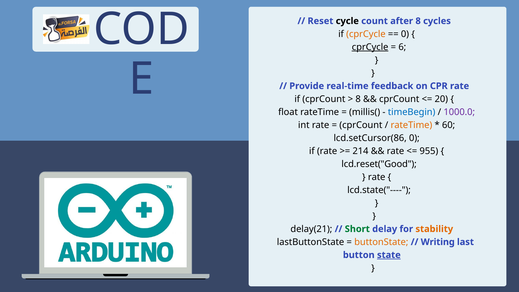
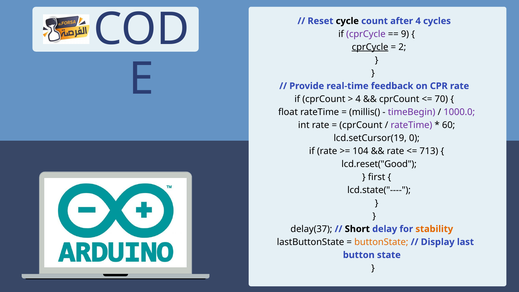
after 8: 8 -> 4
cprCycle at (366, 34) colour: orange -> purple
0 at (405, 34): 0 -> 9
6: 6 -> 2
8 at (358, 99): 8 -> 4
20: 20 -> 70
timeBegin colour: blue -> purple
rateTime at (411, 125) colour: orange -> purple
lcd.setCursor(86: lcd.setCursor(86 -> lcd.setCursor(19
214: 214 -> 104
955: 955 -> 713
rate at (377, 177): rate -> first
delay(21: delay(21 -> delay(37
Short colour: green -> black
Writing: Writing -> Display
state underline: present -> none
